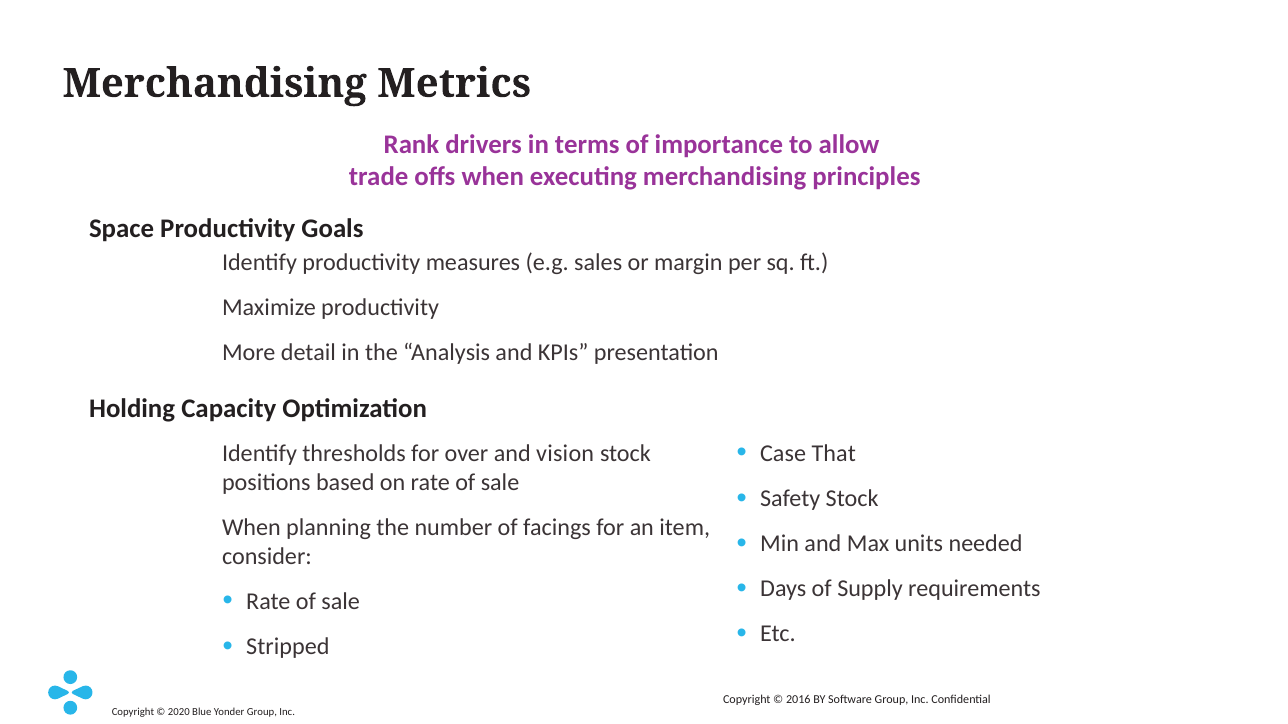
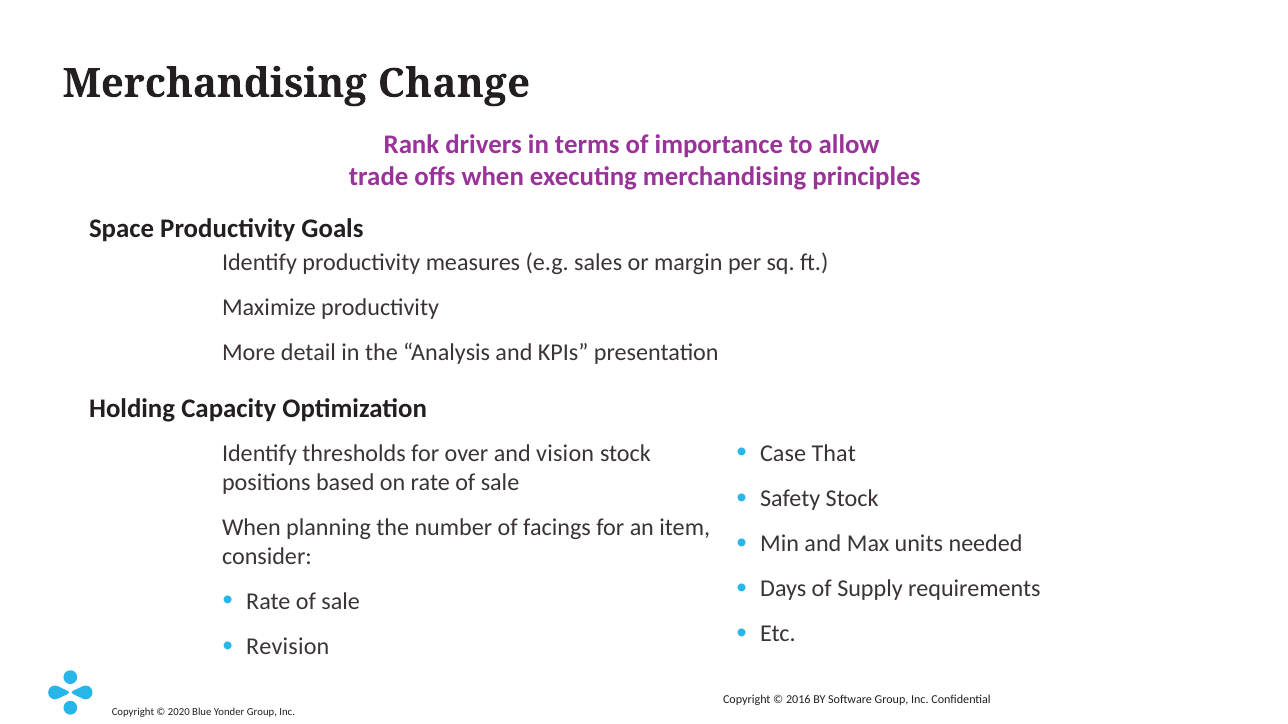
Metrics: Metrics -> Change
Stripped: Stripped -> Revision
